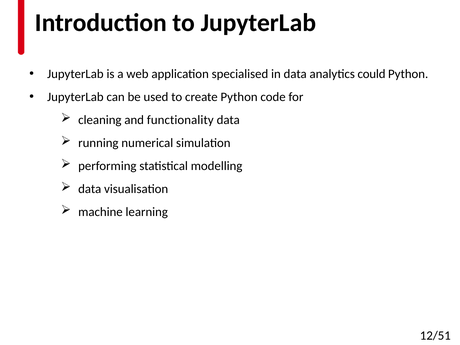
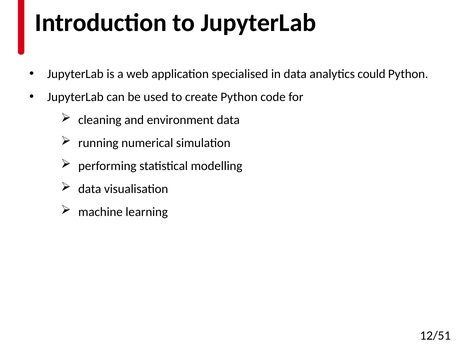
functionality: functionality -> environment
